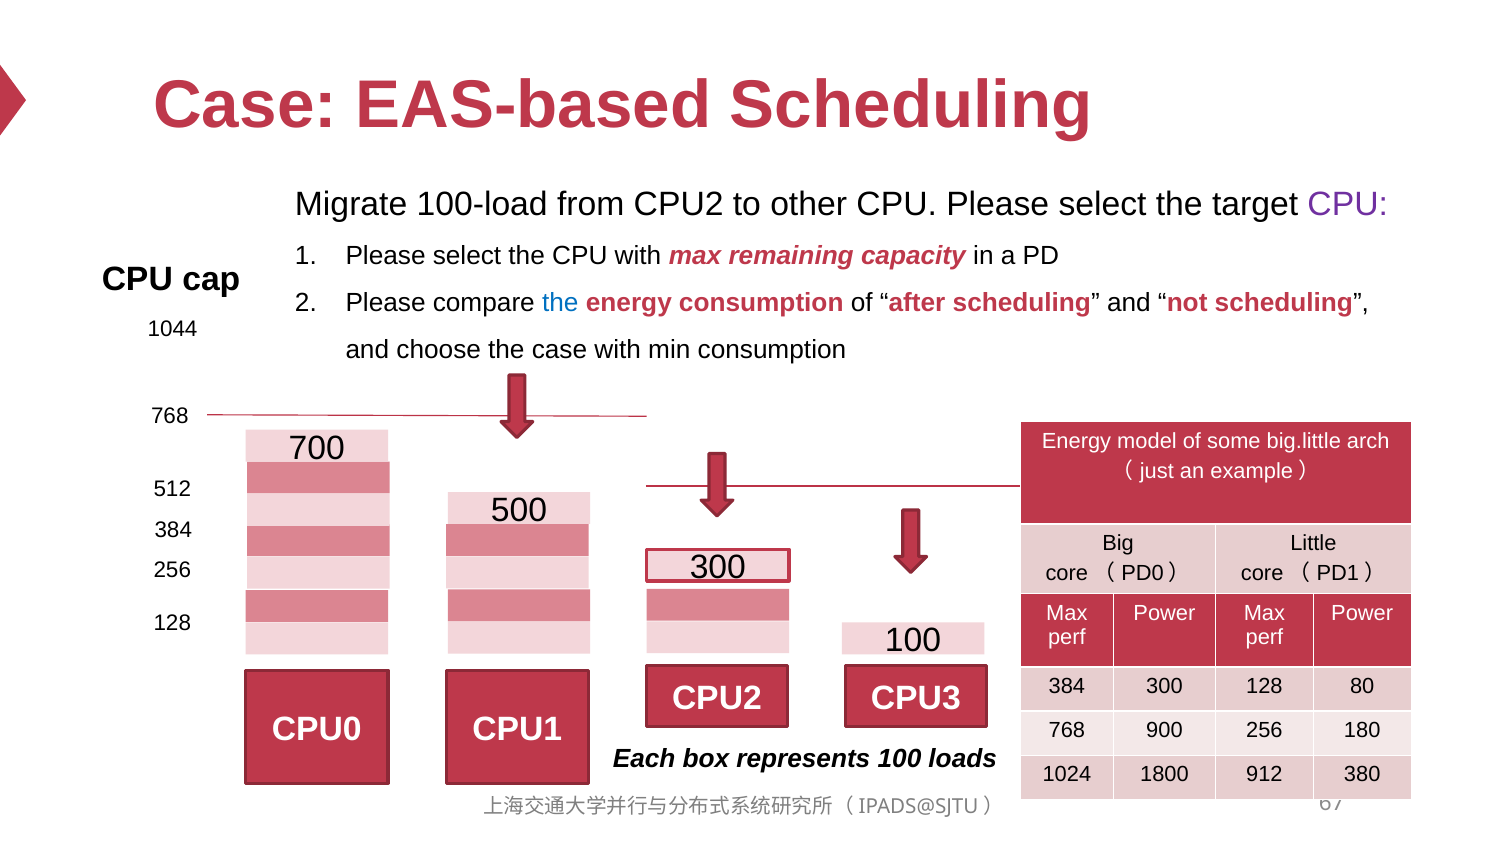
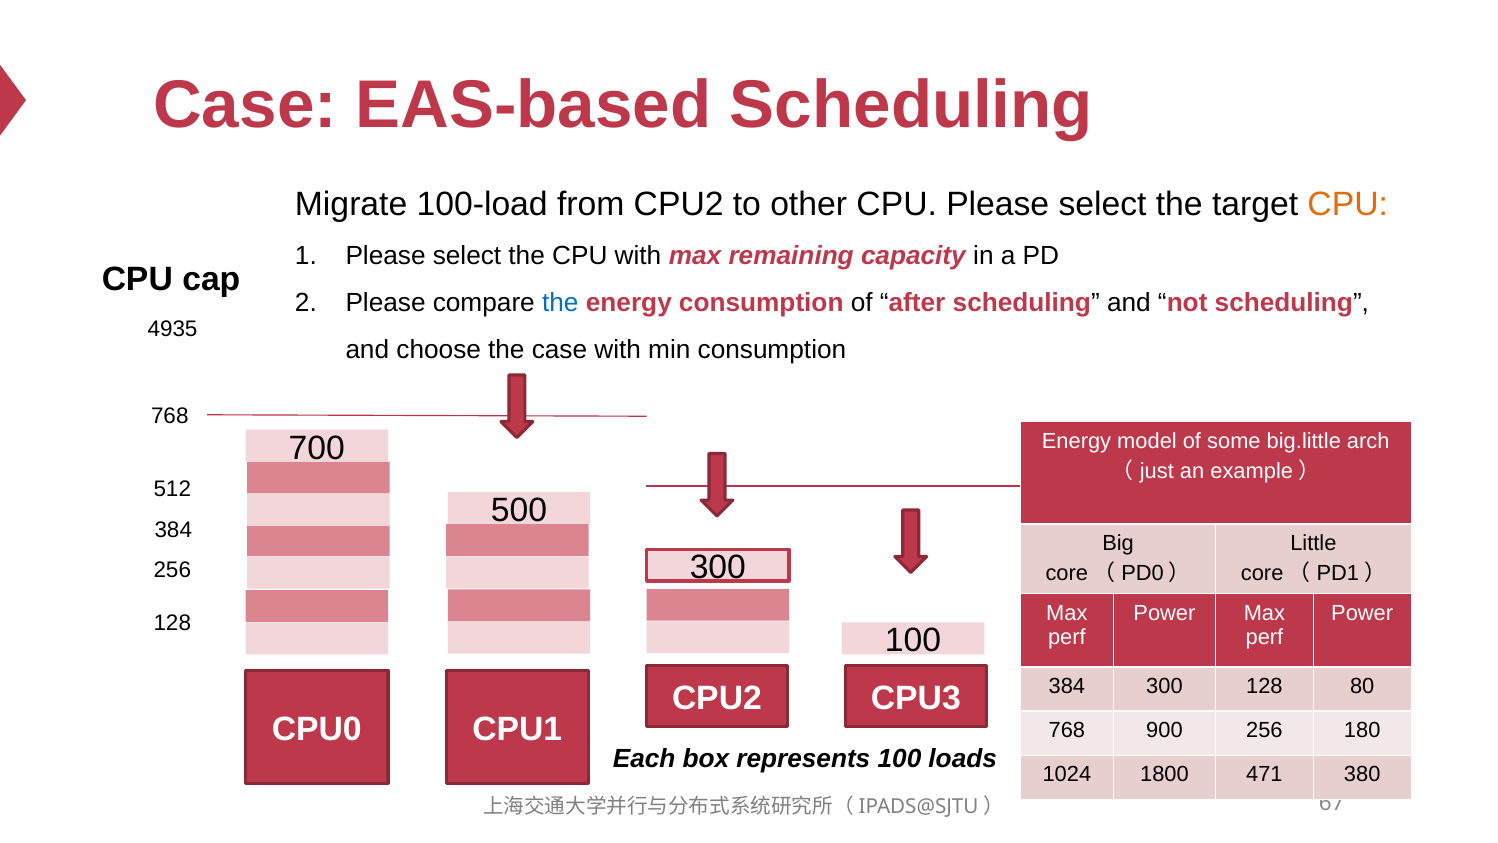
CPU at (1348, 204) colour: purple -> orange
1044: 1044 -> 4935
912: 912 -> 471
